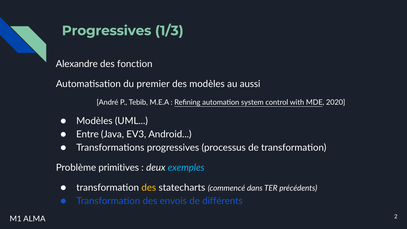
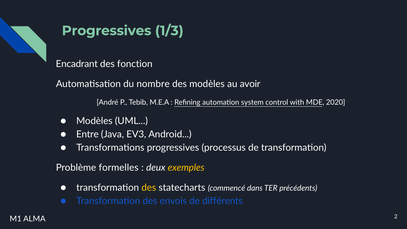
Alexandre: Alexandre -> Encadrant
premier: premier -> nombre
aussi: aussi -> avoir
primitives: primitives -> formelles
exemples colour: light blue -> yellow
